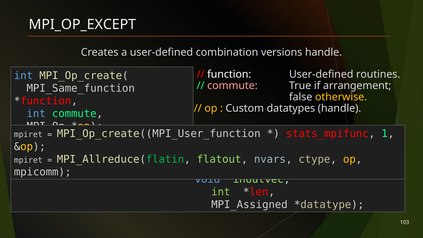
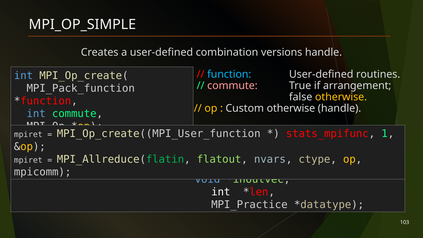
MPI_OP_EXCEPT: MPI_OP_EXCEPT -> MPI_OP_SIMPLE
function colour: white -> light blue
MPI_Same_function: MPI_Same_function -> MPI_Pack_function
datatypes at (291, 108): datatypes -> otherwise
int at (221, 192) colour: light green -> white
MPI_Assigned: MPI_Assigned -> MPI_Practice
